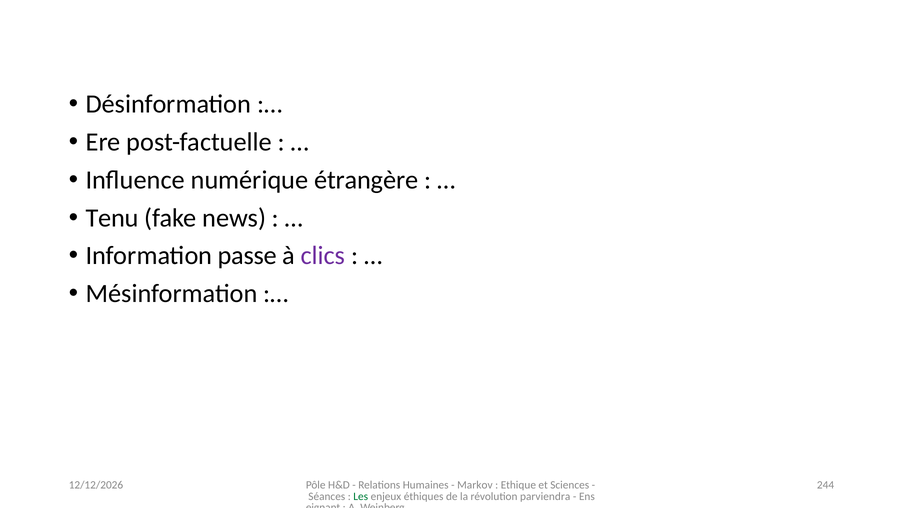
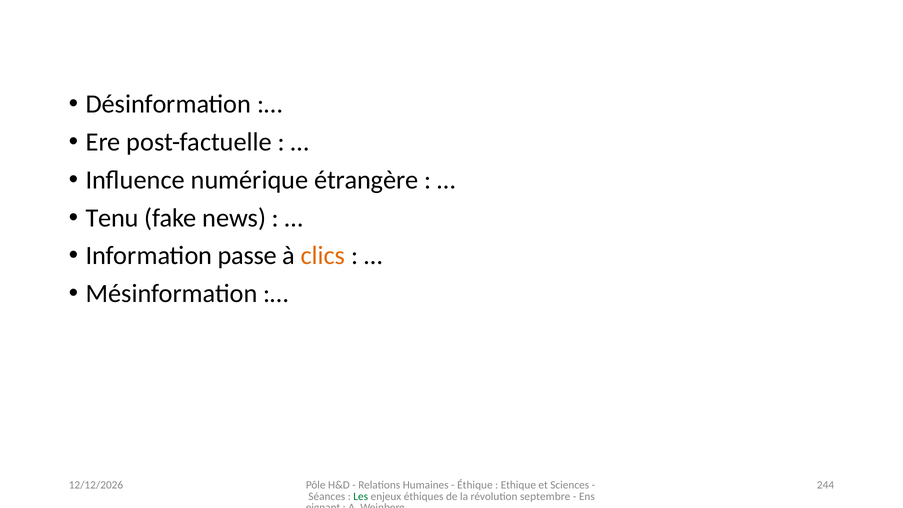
clics colour: purple -> orange
Markov: Markov -> Éthique
parviendra: parviendra -> septembre
